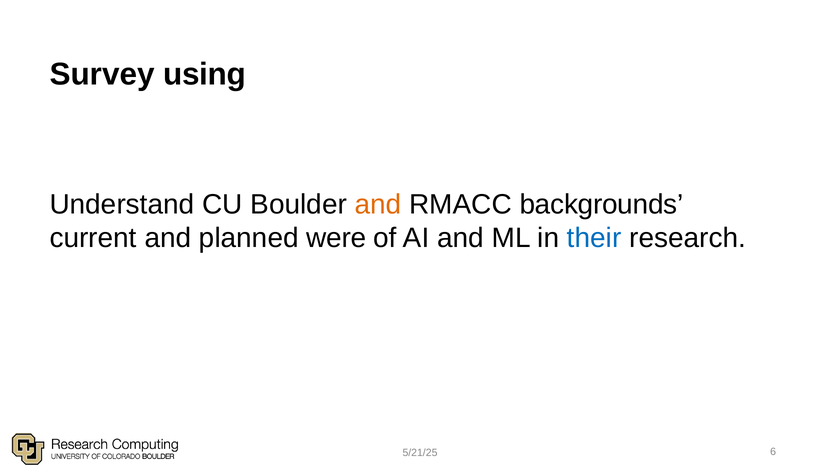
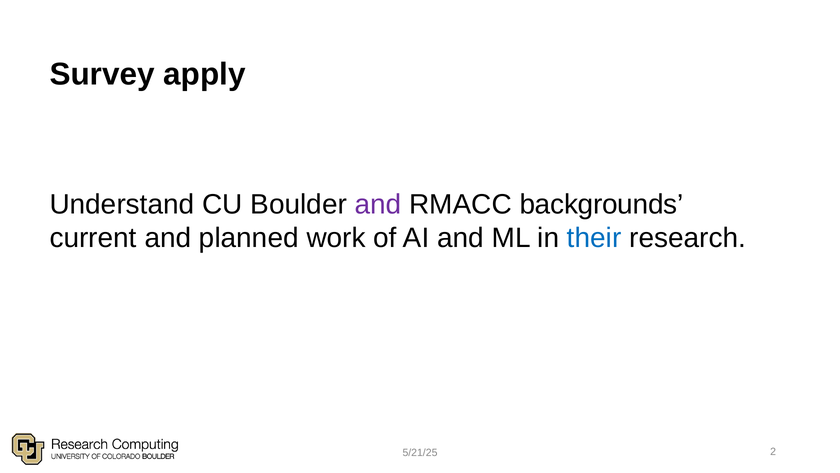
using: using -> apply
and at (378, 204) colour: orange -> purple
were: were -> work
6: 6 -> 2
